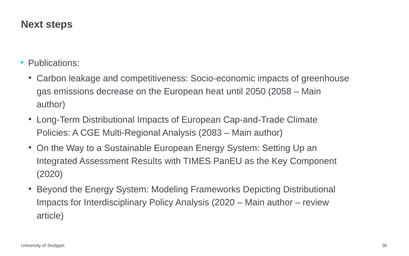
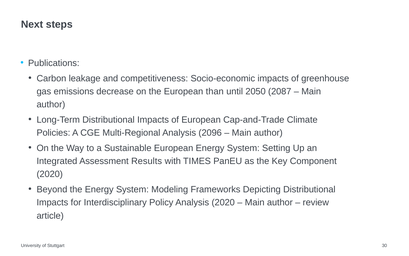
heat: heat -> than
2058: 2058 -> 2087
2083: 2083 -> 2096
